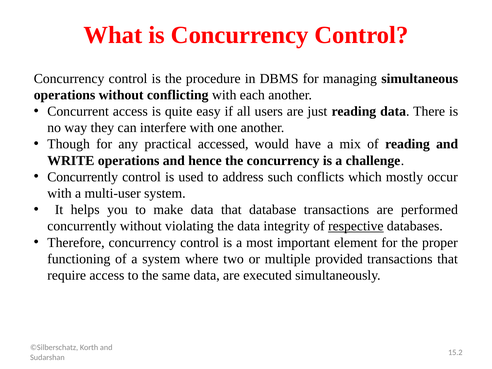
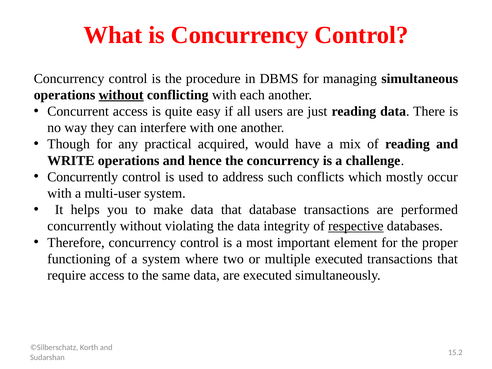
without at (121, 95) underline: none -> present
accessed: accessed -> acquired
multiple provided: provided -> executed
